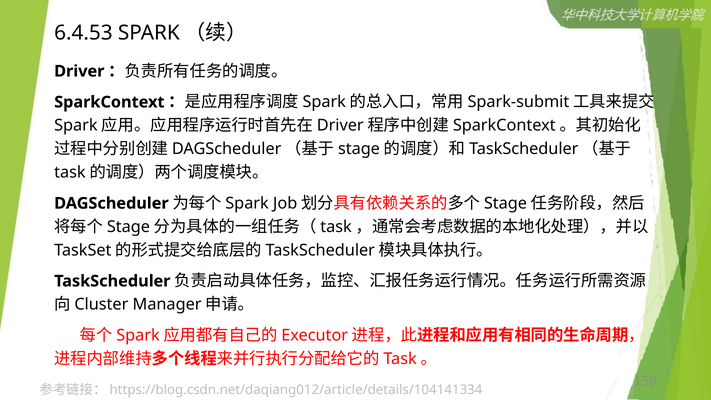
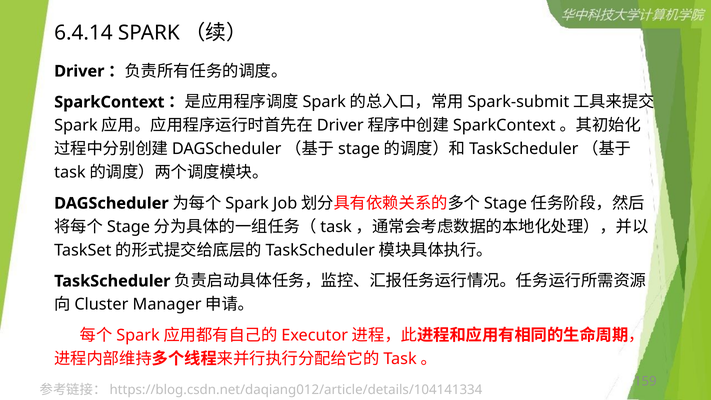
6.4.53: 6.4.53 -> 6.4.14
